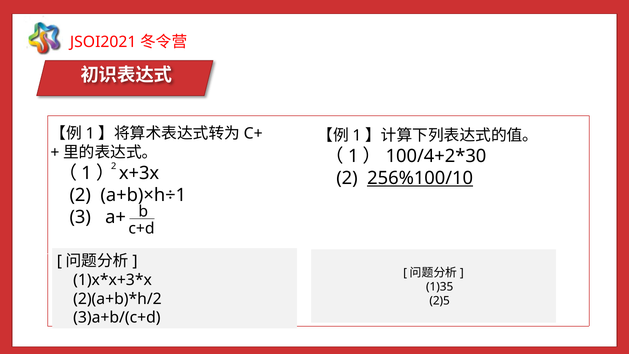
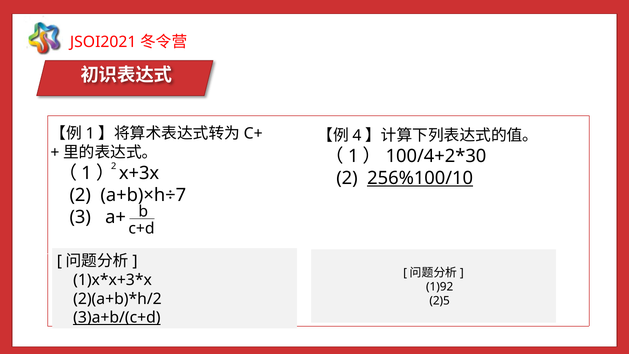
1 at (357, 135): 1 -> 4
a+b)×h÷1: a+b)×h÷1 -> a+b)×h÷7
1)35: 1)35 -> 1)92
3)a+b/(c+d underline: none -> present
